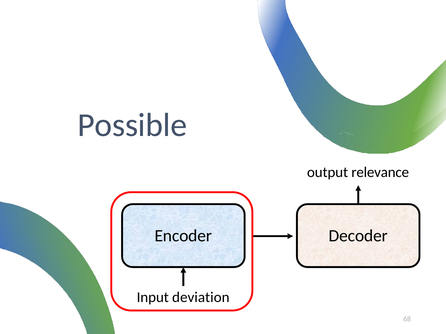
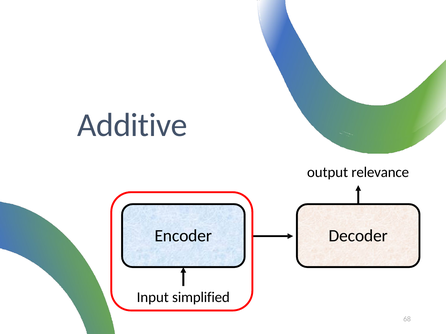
Possible: Possible -> Additive
deviation: deviation -> simplified
